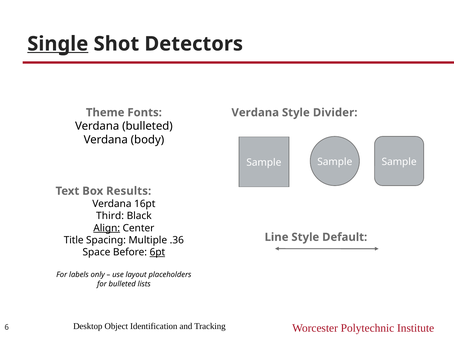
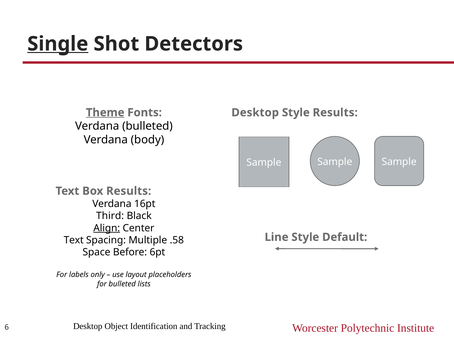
Theme underline: none -> present
Verdana at (255, 112): Verdana -> Desktop
Style Divider: Divider -> Results
Title at (74, 240): Title -> Text
.36: .36 -> .58
6pt underline: present -> none
